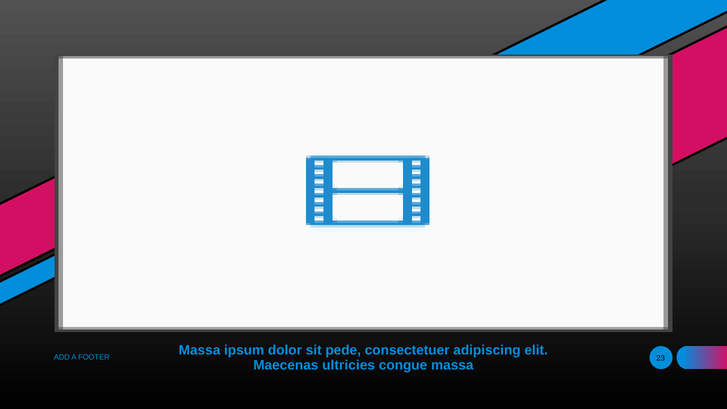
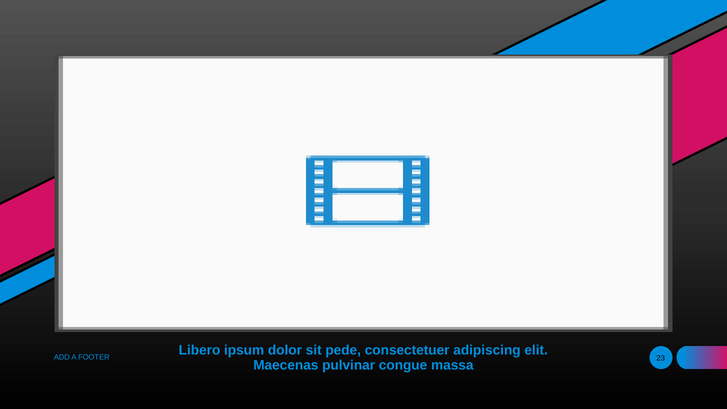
Massa at (200, 350): Massa -> Libero
ultricies: ultricies -> pulvinar
